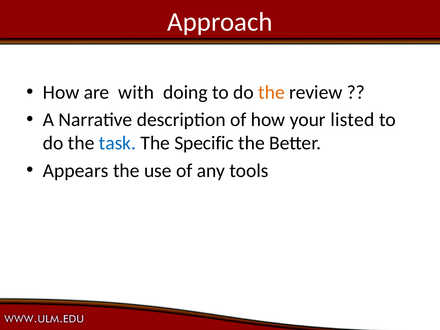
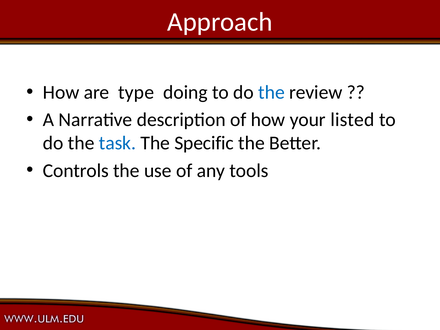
with: with -> type
the at (271, 92) colour: orange -> blue
Appears: Appears -> Controls
